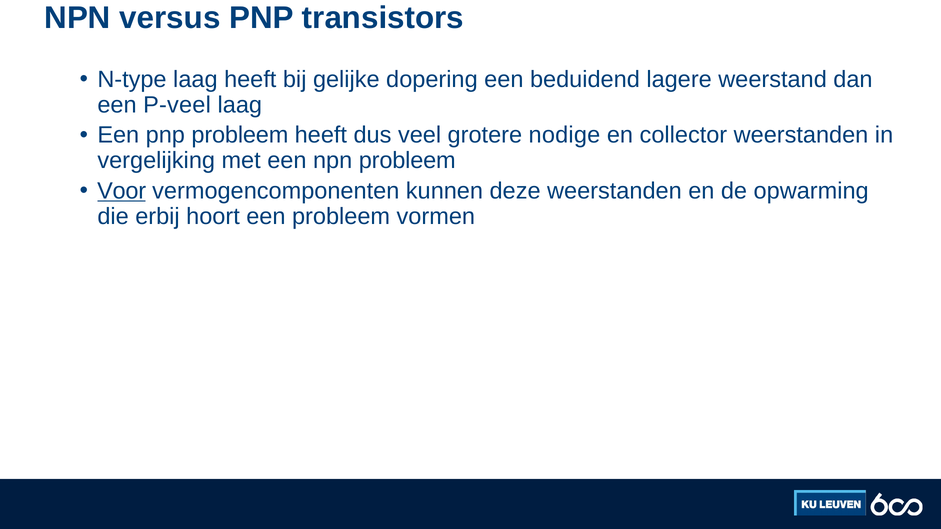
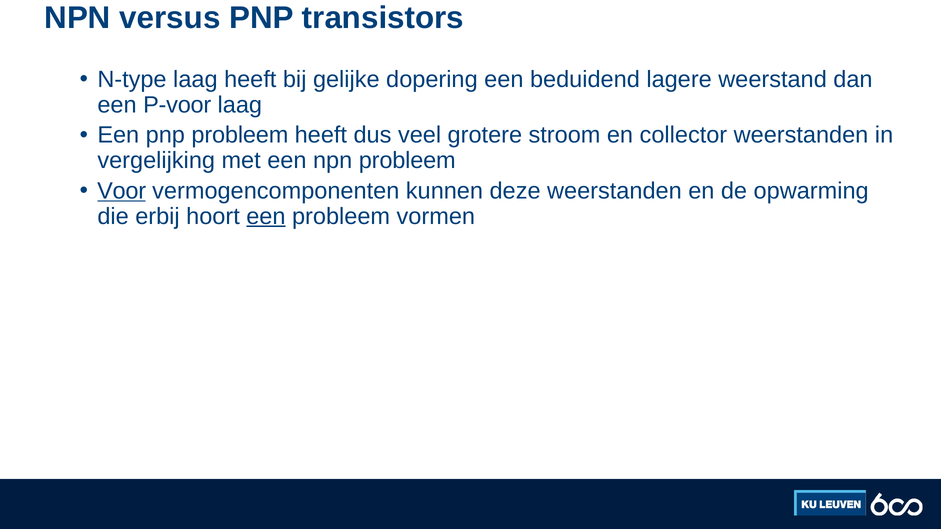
P-veel: P-veel -> P-voor
nodige: nodige -> stroom
een at (266, 216) underline: none -> present
